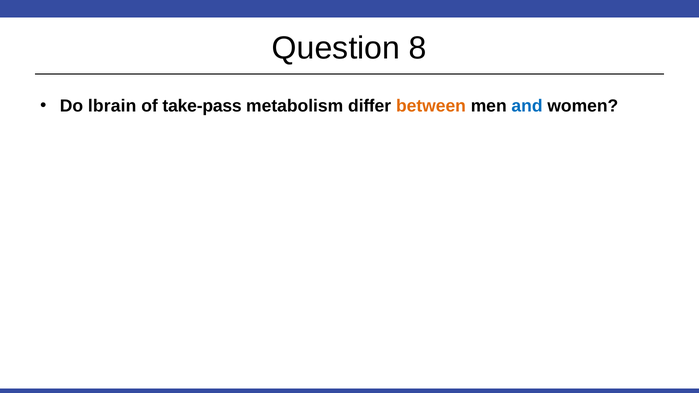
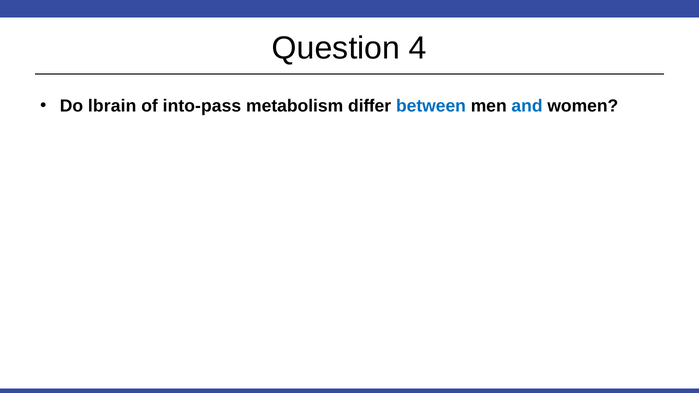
8: 8 -> 4
take-pass: take-pass -> into-pass
between colour: orange -> blue
